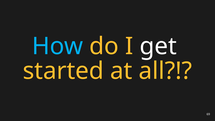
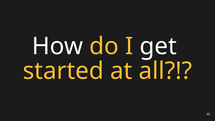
How colour: light blue -> white
